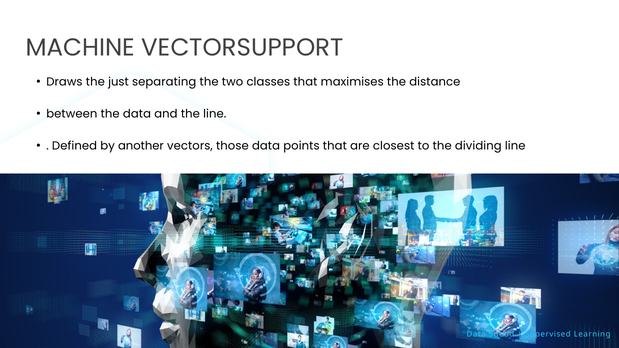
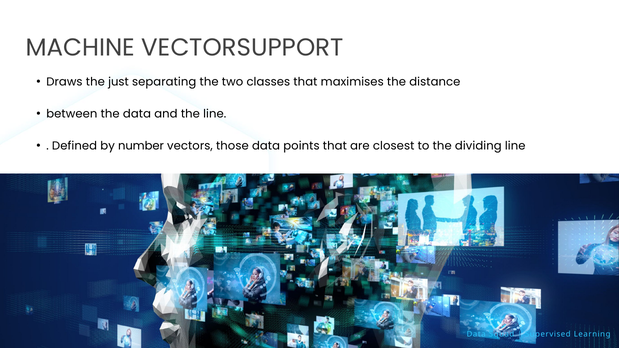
another: another -> number
